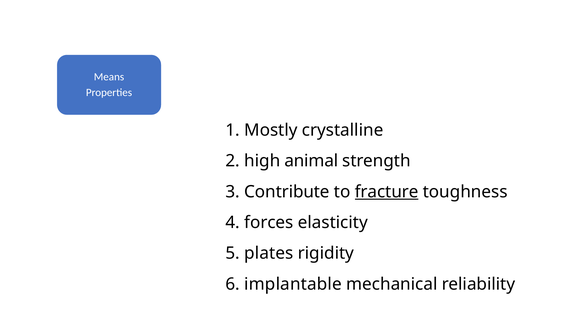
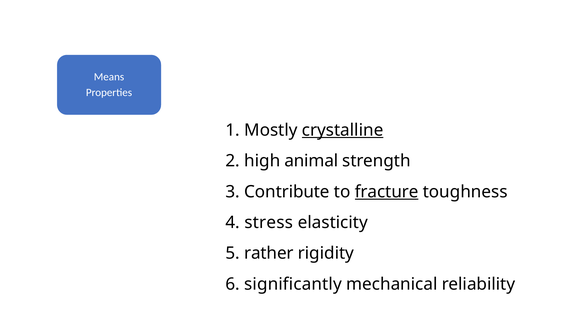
crystalline underline: none -> present
forces: forces -> stress
plates: plates -> rather
implantable: implantable -> significantly
